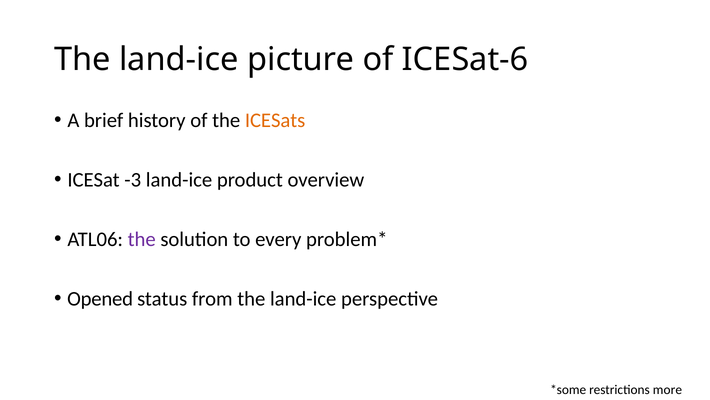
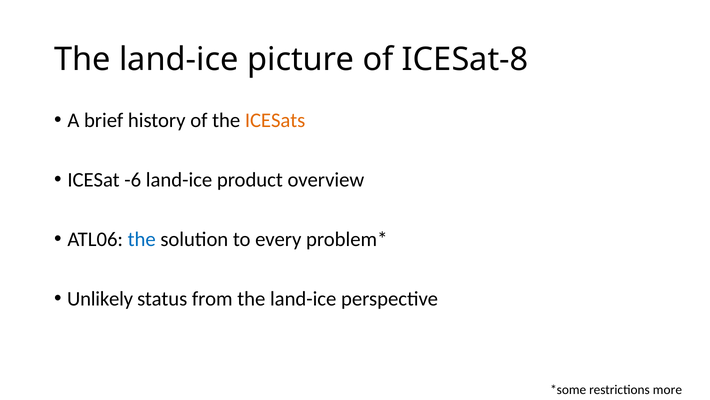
ICESat-6: ICESat-6 -> ICESat-8
-3: -3 -> -6
the at (142, 239) colour: purple -> blue
Opened: Opened -> Unlikely
